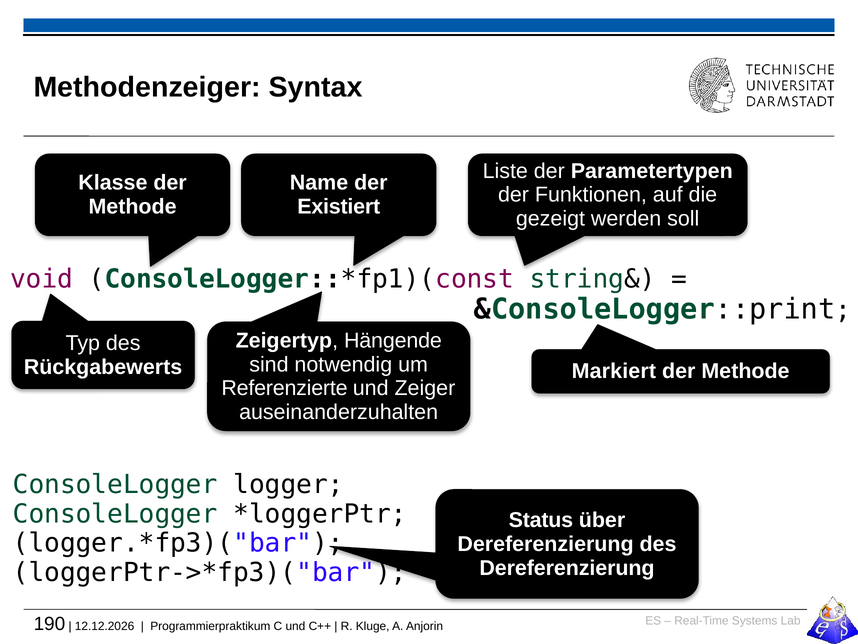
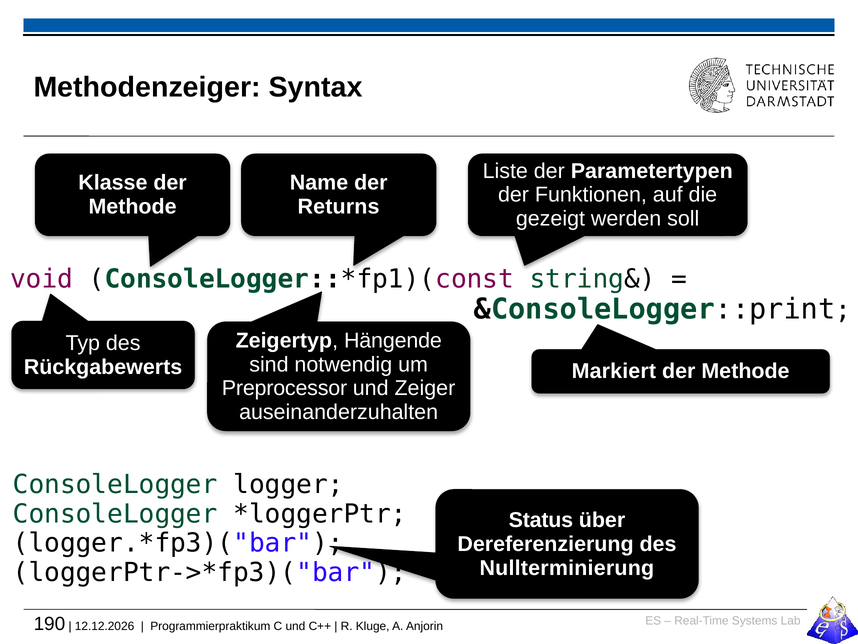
Existiert: Existiert -> Returns
Referenzierte: Referenzierte -> Preprocessor
Dereferenzierung at (567, 568): Dereferenzierung -> Nullterminierung
